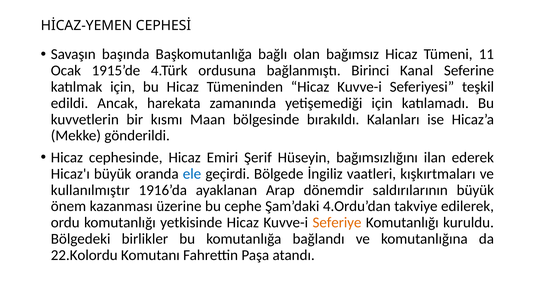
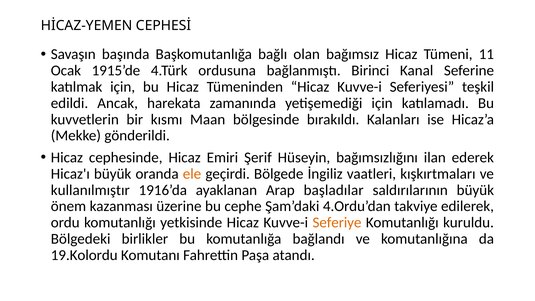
ele colour: blue -> orange
dönemdir: dönemdir -> başladılar
22.Kolordu: 22.Kolordu -> 19.Kolordu
